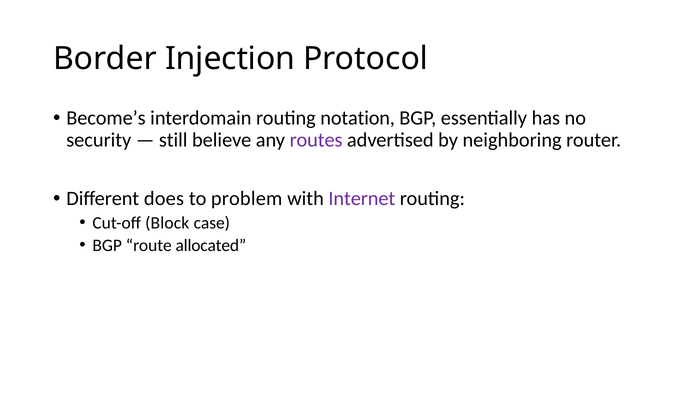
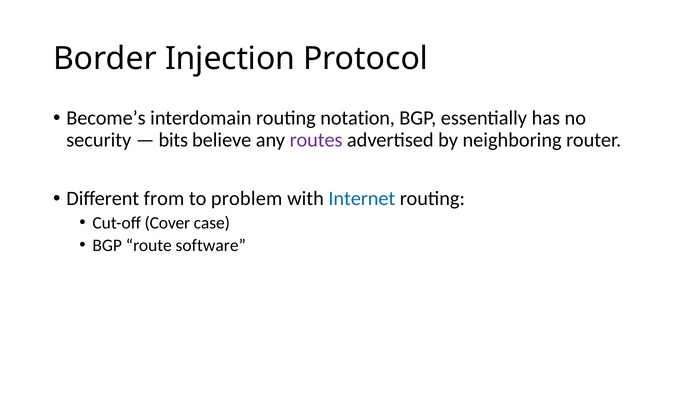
still: still -> bits
does: does -> from
Internet colour: purple -> blue
Block: Block -> Cover
allocated: allocated -> software
